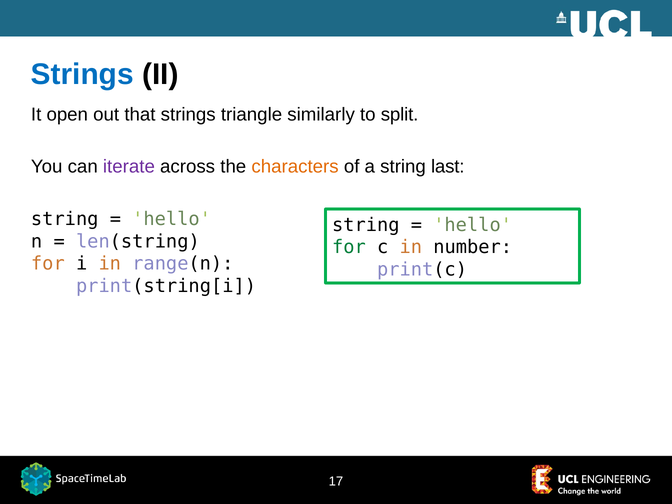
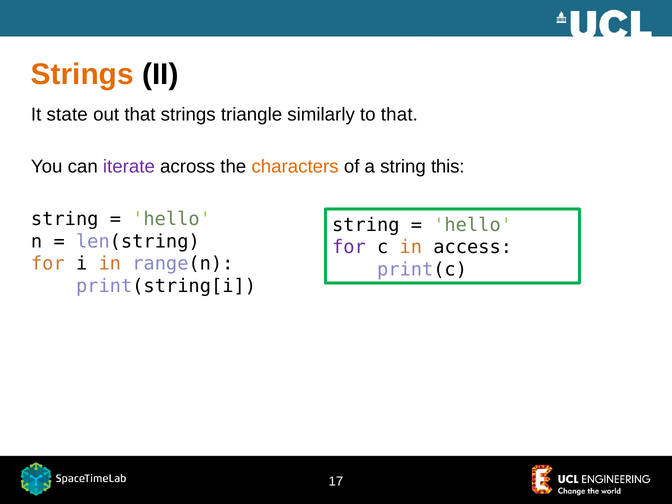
Strings at (82, 74) colour: blue -> orange
open: open -> state
to split: split -> that
last: last -> this
for at (349, 247) colour: green -> purple
number: number -> access
